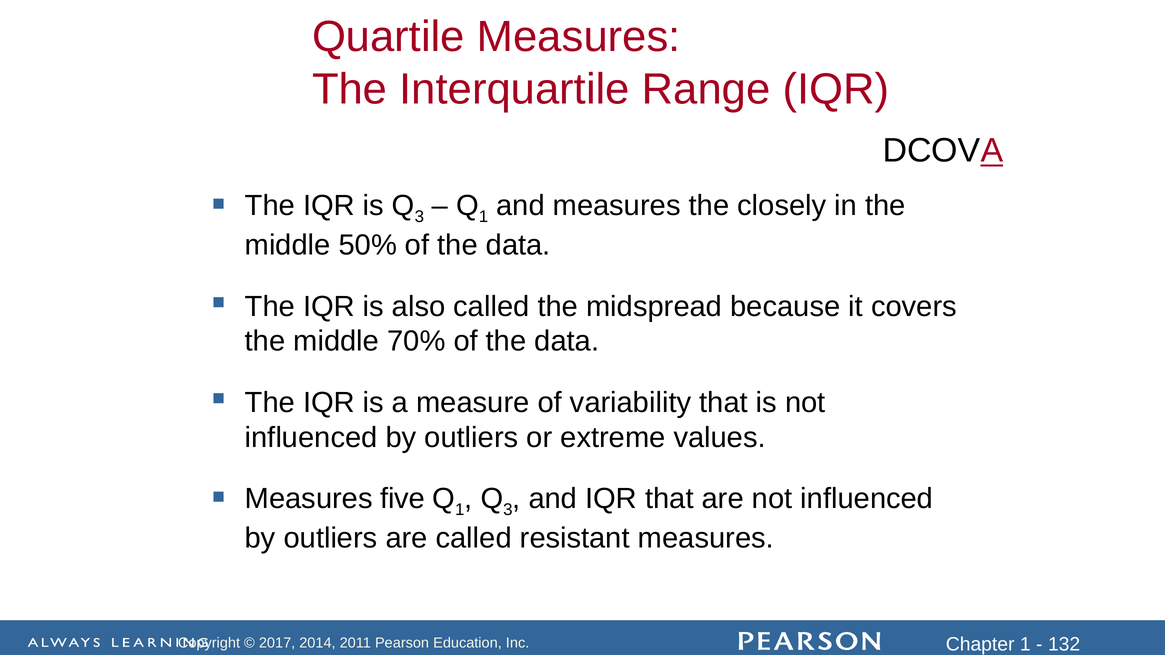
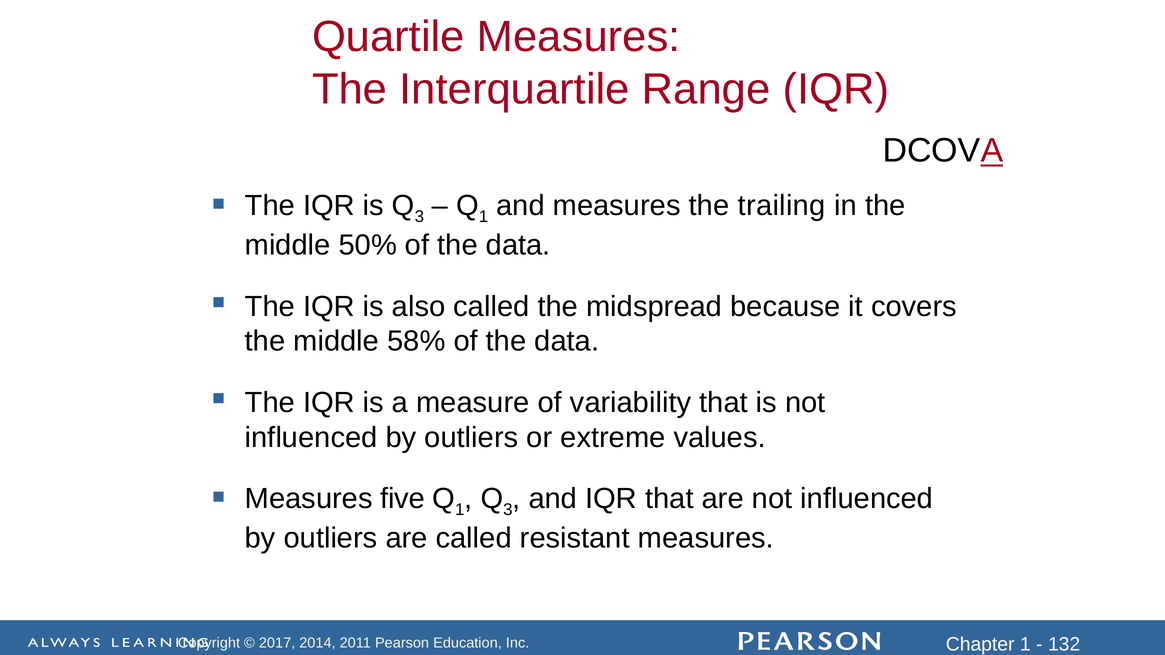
closely: closely -> trailing
70%: 70% -> 58%
